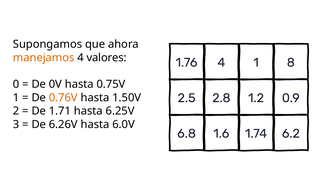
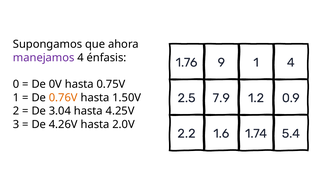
manejamos colour: orange -> purple
valores: valores -> énfasis
1.76 4: 4 -> 9
1 8: 8 -> 4
2.8: 2.8 -> 7.9
1.71: 1.71 -> 3.04
6.25V: 6.25V -> 4.25V
6.26V: 6.26V -> 4.26V
6.0V: 6.0V -> 2.0V
6.8: 6.8 -> 2.2
6.2: 6.2 -> 5.4
